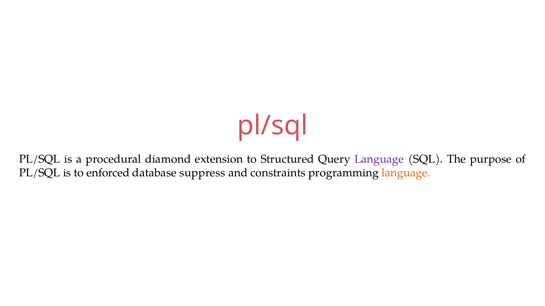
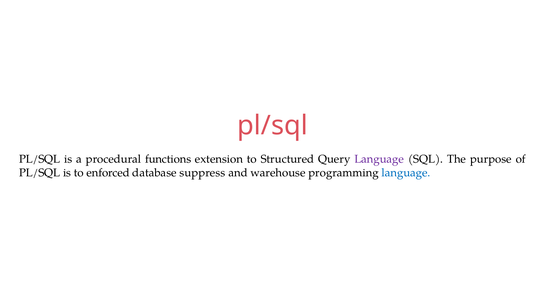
diamond: diamond -> functions
constraints: constraints -> warehouse
language at (406, 173) colour: orange -> blue
